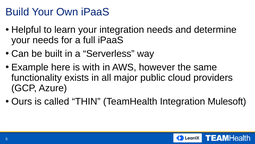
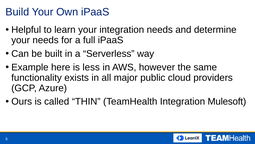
with: with -> less
